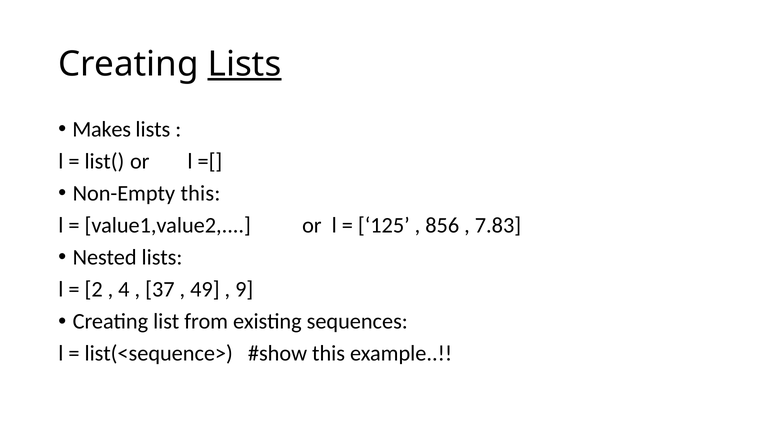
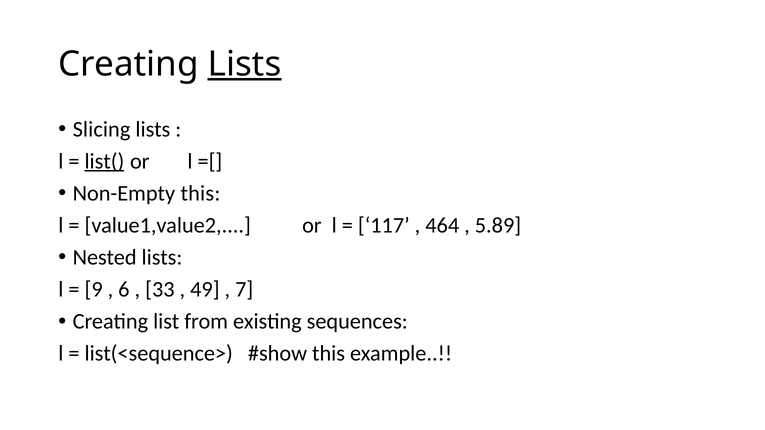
Makes: Makes -> Slicing
list( underline: none -> present
125: 125 -> 117
856: 856 -> 464
7.83: 7.83 -> 5.89
2: 2 -> 9
4: 4 -> 6
37: 37 -> 33
9: 9 -> 7
